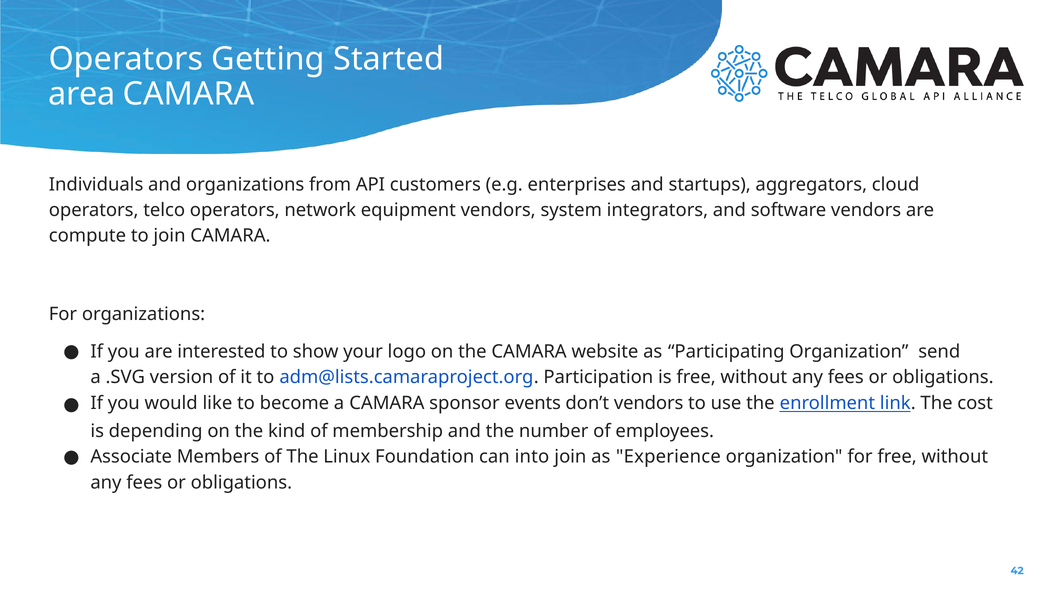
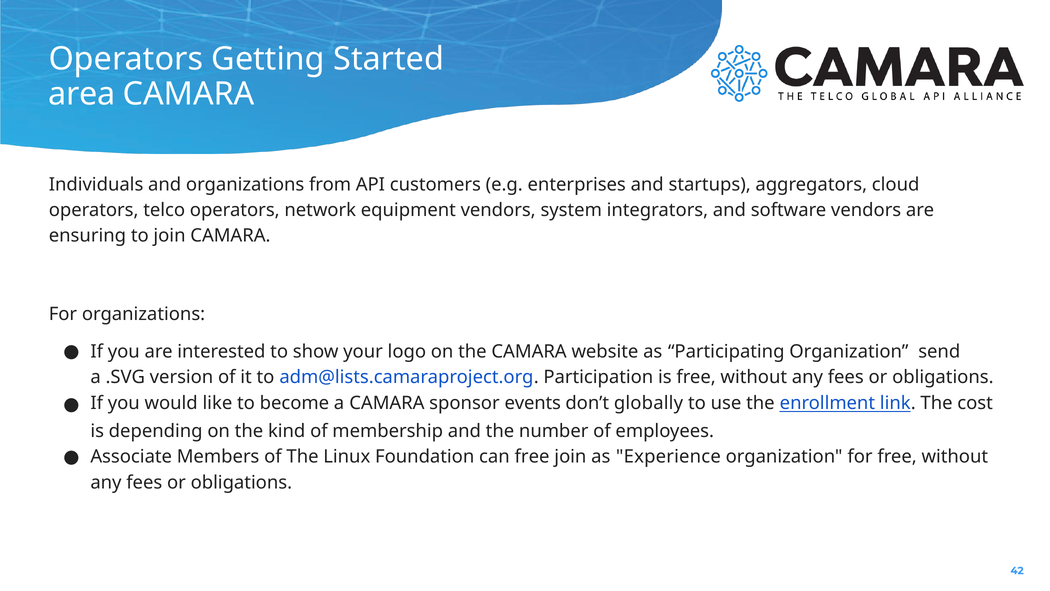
compute: compute -> ensuring
don’t vendors: vendors -> globally
can into: into -> free
